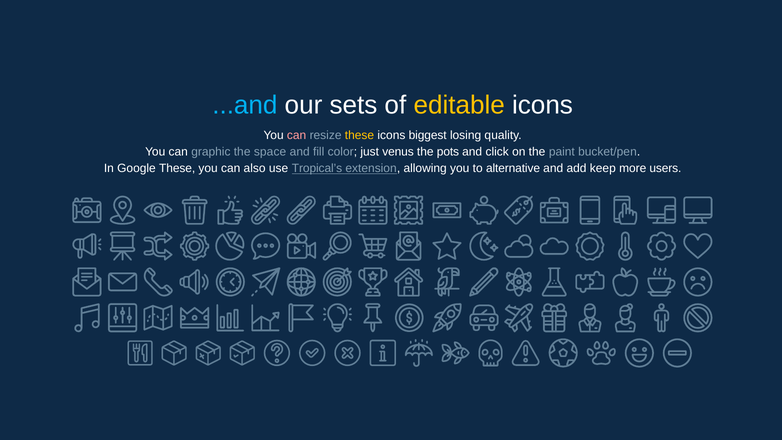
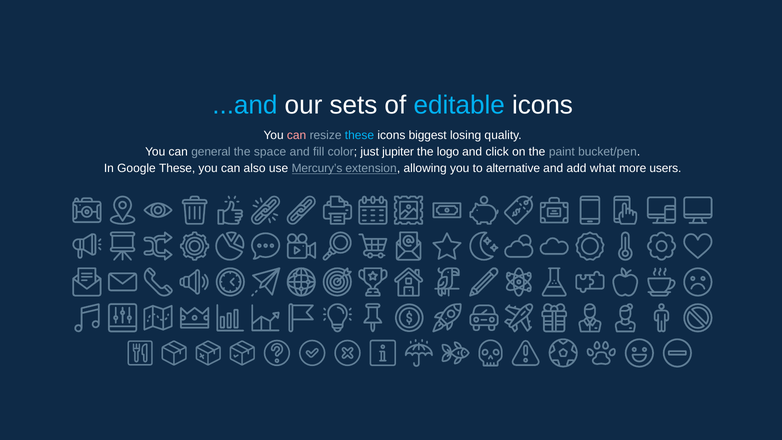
editable colour: yellow -> light blue
these at (359, 135) colour: yellow -> light blue
graphic: graphic -> general
venus: venus -> jupiter
pots: pots -> logo
Tropical’s: Tropical’s -> Mercury’s
keep: keep -> what
